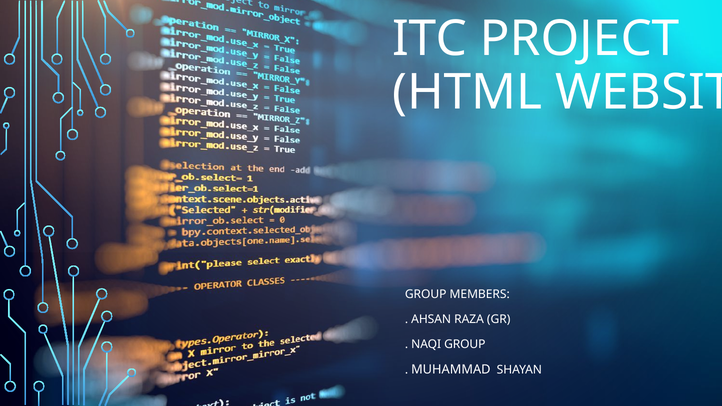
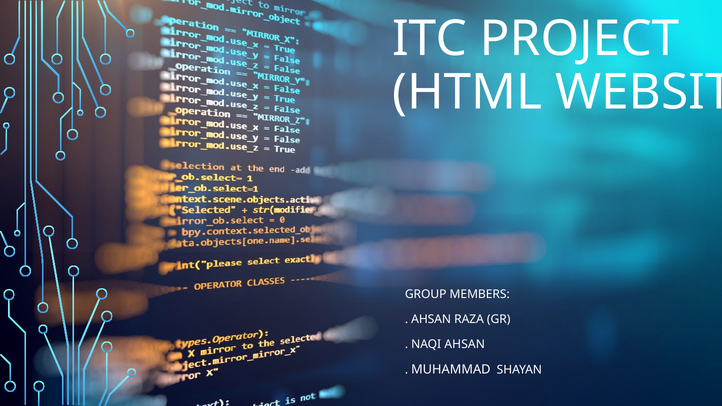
NAQI GROUP: GROUP -> AHSAN
